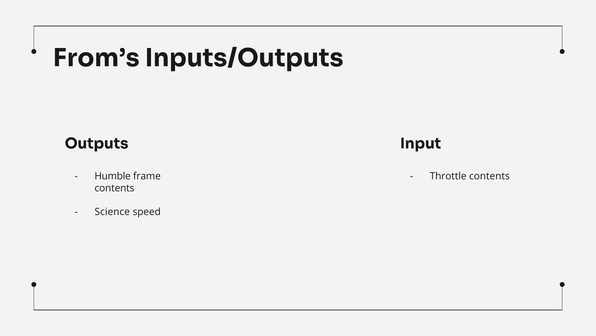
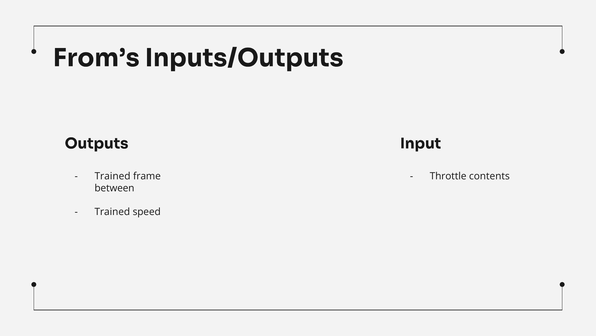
Humble at (113, 176): Humble -> Trained
contents at (114, 188): contents -> between
Science at (112, 212): Science -> Trained
